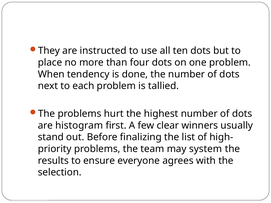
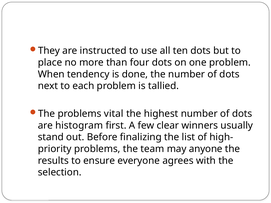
hurt: hurt -> vital
system: system -> anyone
